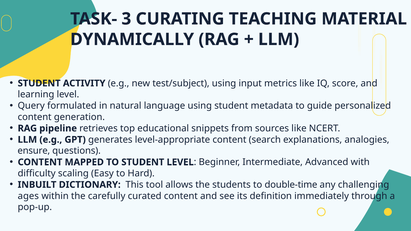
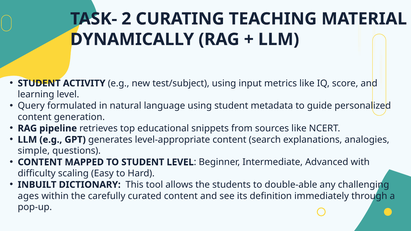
3: 3 -> 2
ensure: ensure -> simple
double-time: double-time -> double-able
